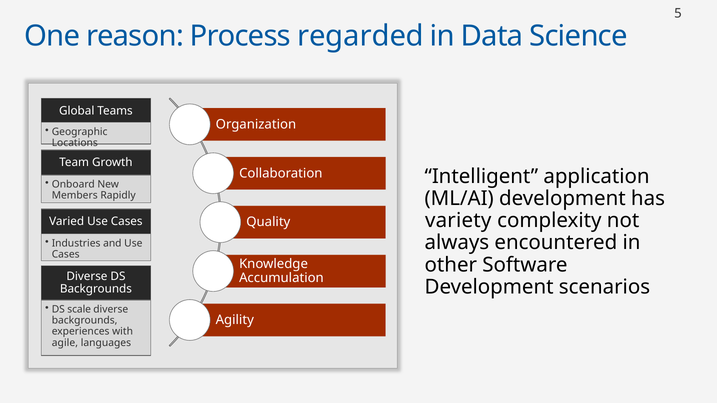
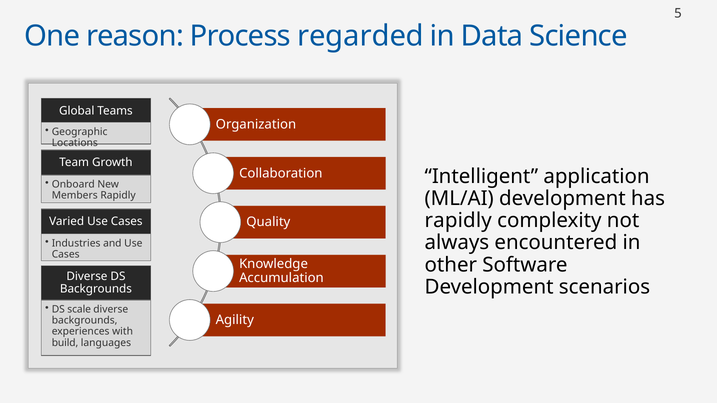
variety at (458, 221): variety -> rapidly
agile: agile -> build
